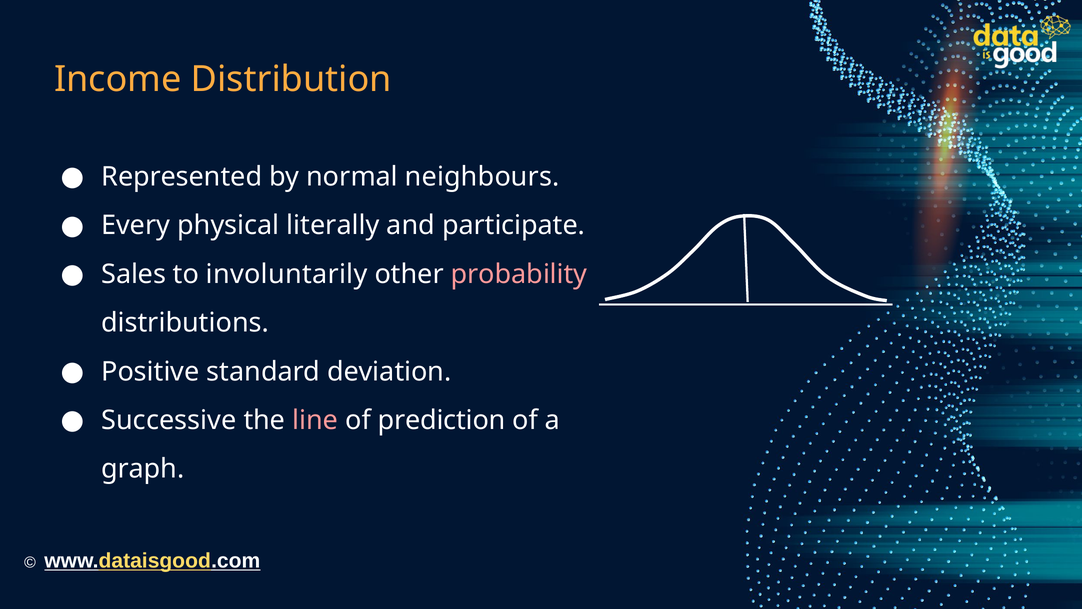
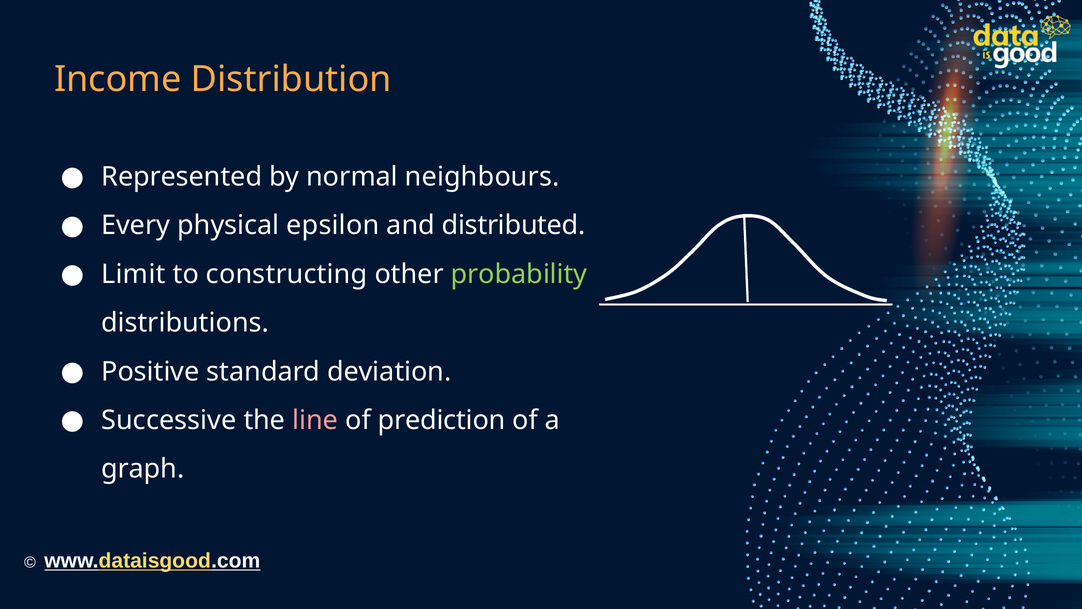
literally: literally -> epsilon
participate: participate -> distributed
Sales: Sales -> Limit
involuntarily: involuntarily -> constructing
probability colour: pink -> light green
